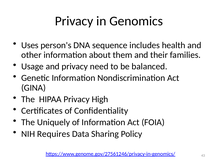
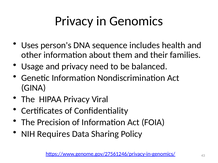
High: High -> Viral
Uniquely: Uniquely -> Precision
